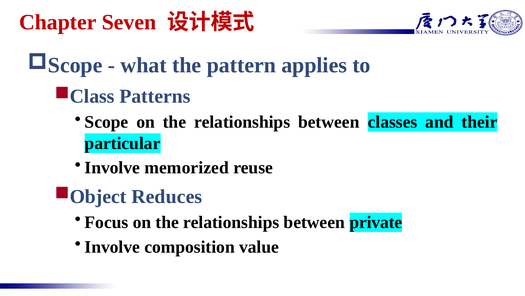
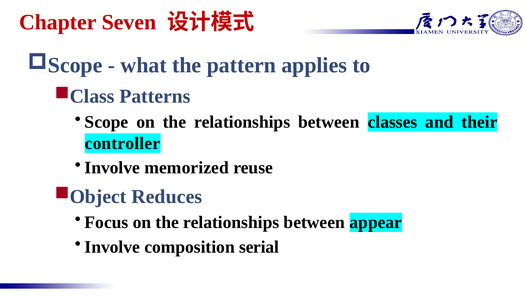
particular: particular -> controller
private: private -> appear
value: value -> serial
